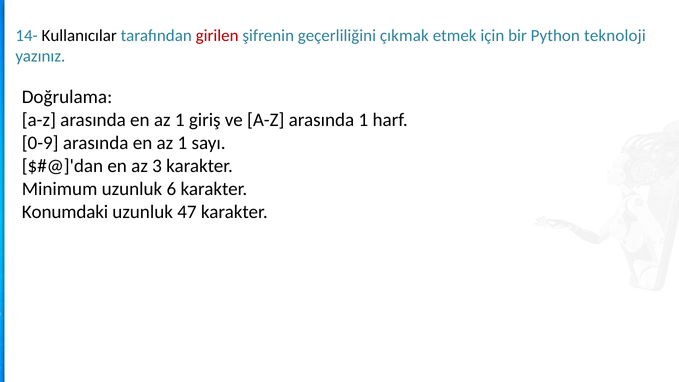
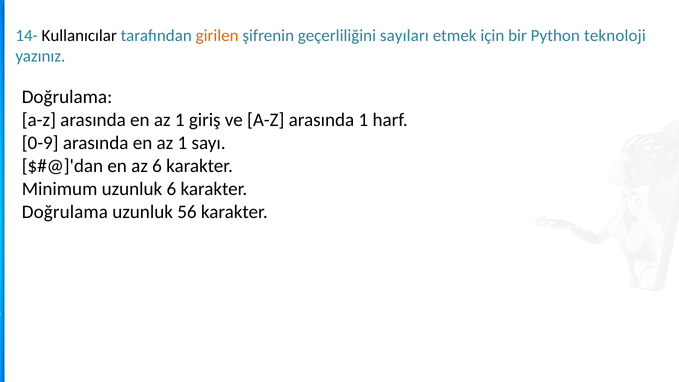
girilen colour: red -> orange
çıkmak: çıkmak -> sayıları
az 3: 3 -> 6
Konumdaki at (65, 212): Konumdaki -> Doğrulama
47: 47 -> 56
